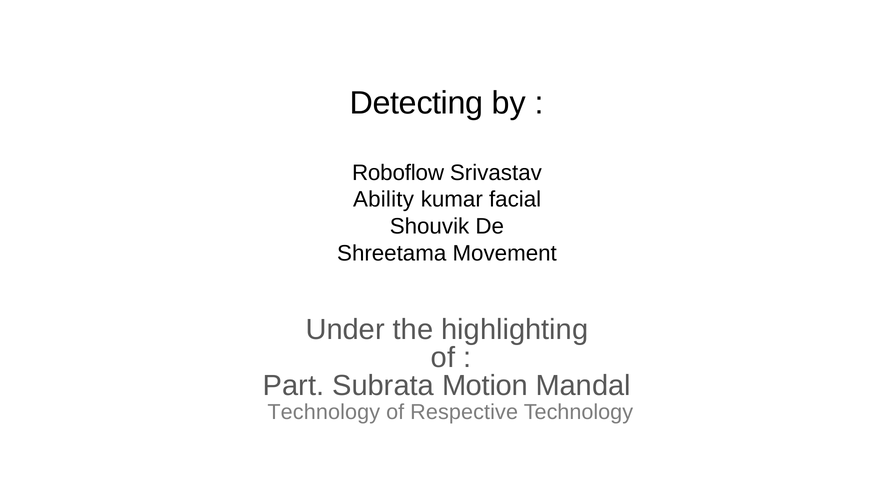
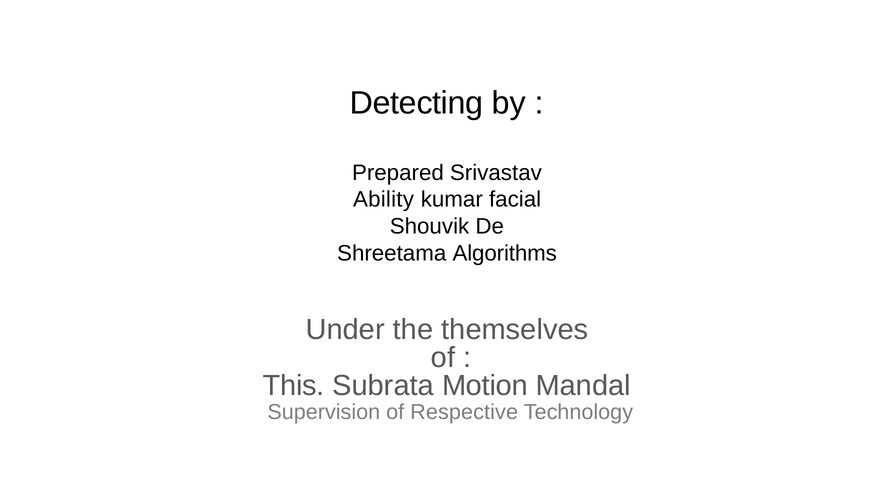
Roboflow: Roboflow -> Prepared
Movement: Movement -> Algorithms
highlighting: highlighting -> themselves
Part: Part -> This
Technology at (324, 412): Technology -> Supervision
